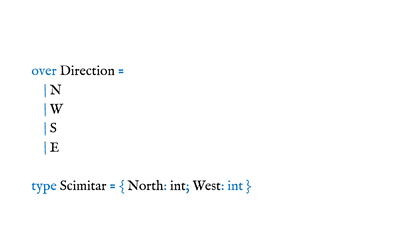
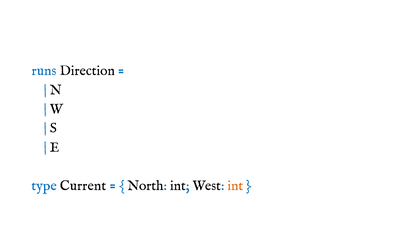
over: over -> runs
Scimitar: Scimitar -> Current
int at (235, 186) colour: blue -> orange
